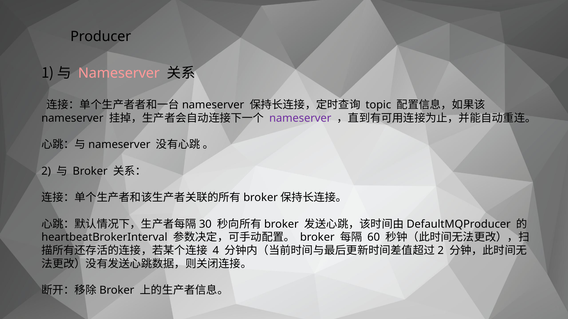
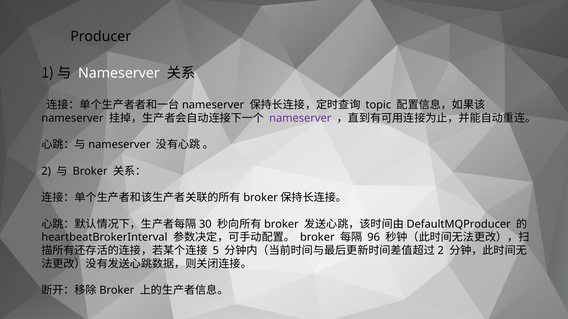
Nameserver at (119, 73) colour: pink -> white
60: 60 -> 96
4: 4 -> 5
